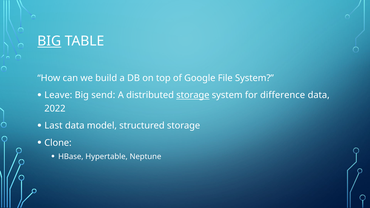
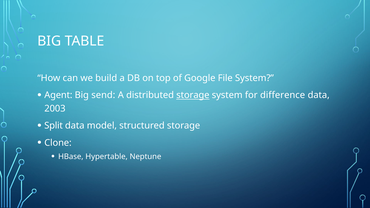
BIG at (49, 41) underline: present -> none
Leave: Leave -> Agent
2022: 2022 -> 2003
Last: Last -> Split
